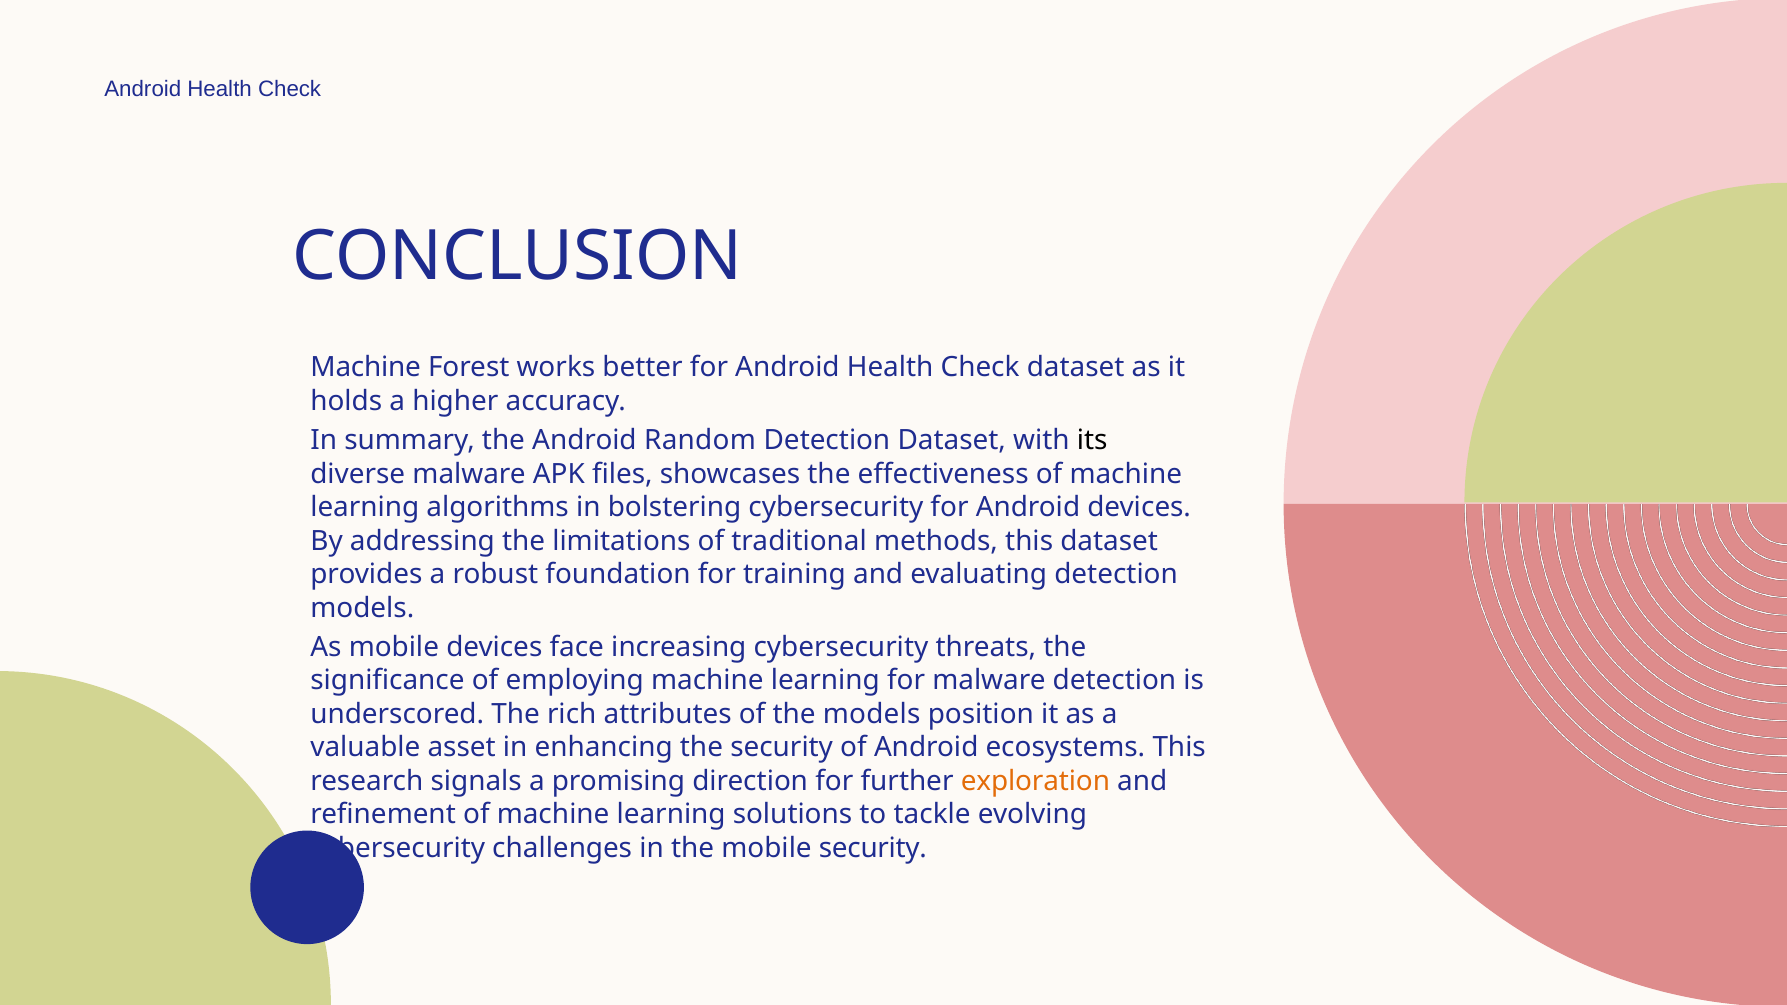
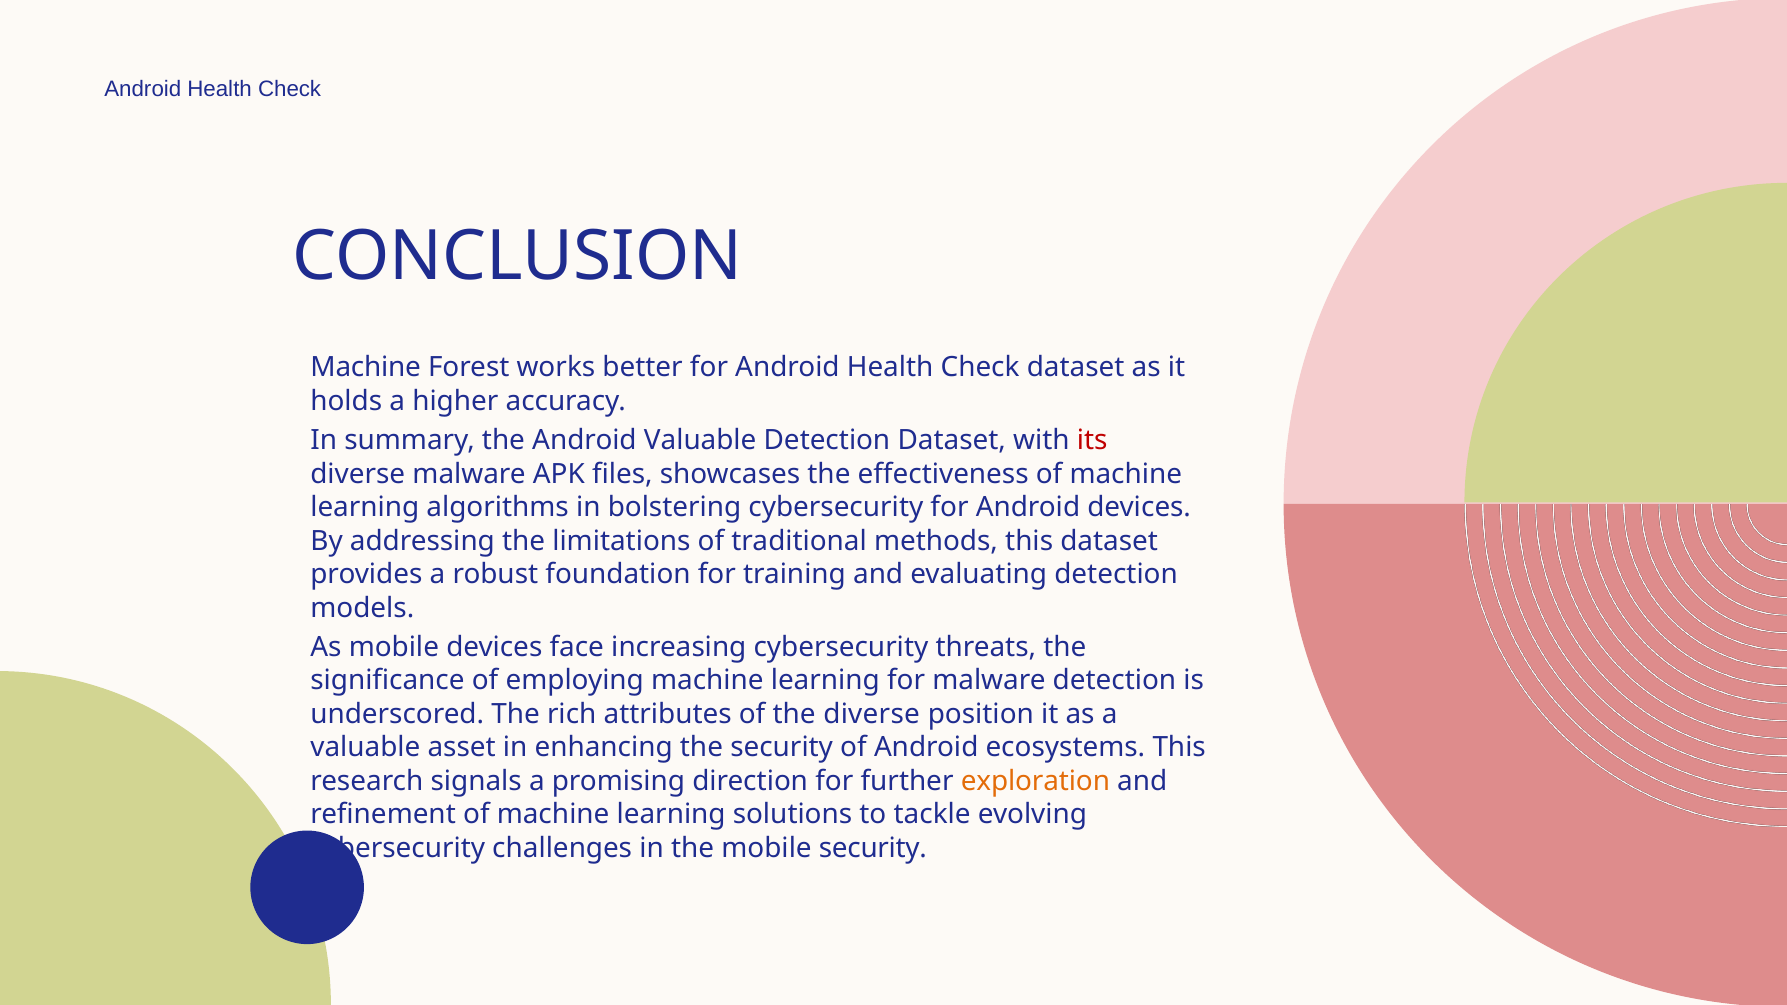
Android Random: Random -> Valuable
its colour: black -> red
the models: models -> diverse
